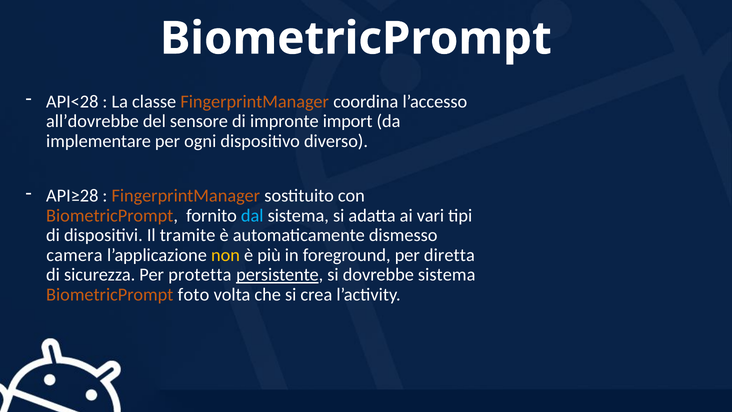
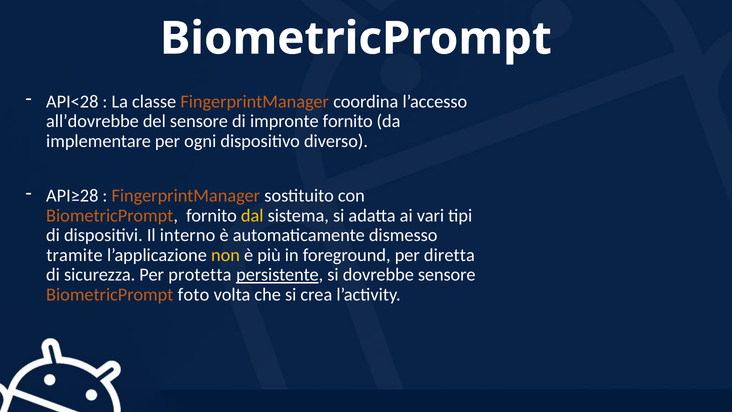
impronte import: import -> fornito
dal colour: light blue -> yellow
tramite: tramite -> interno
camera: camera -> tramite
dovrebbe sistema: sistema -> sensore
